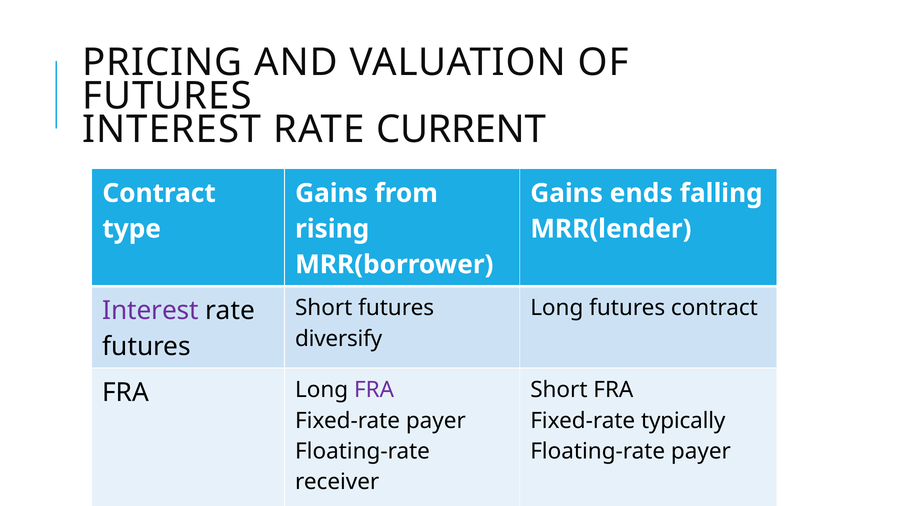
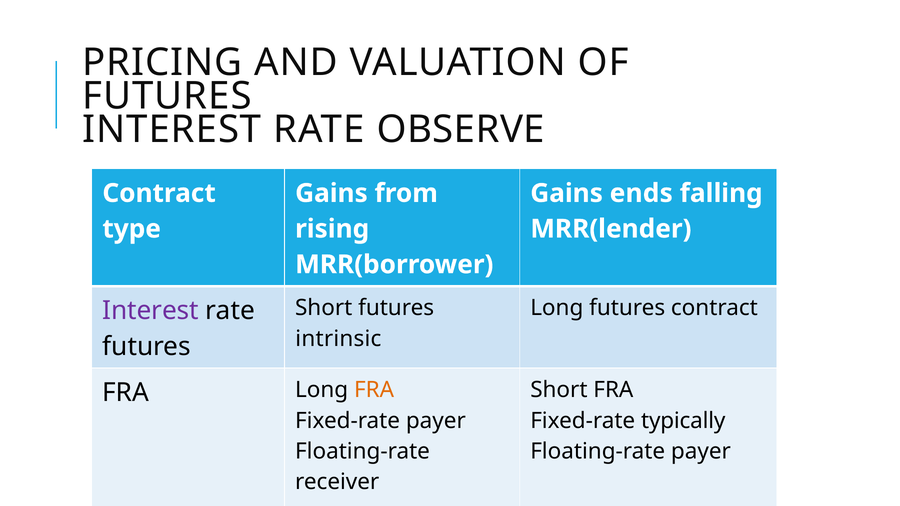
CURRENT: CURRENT -> OBSERVE
diversify: diversify -> intrinsic
FRA at (374, 390) colour: purple -> orange
